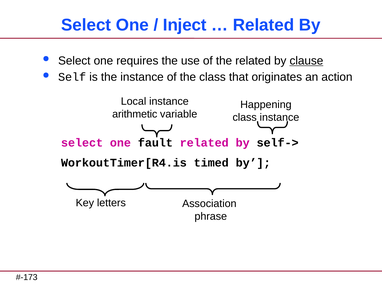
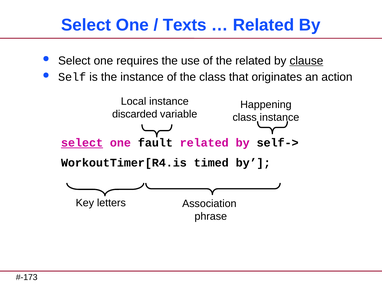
Inject: Inject -> Texts
arithmetic: arithmetic -> discarded
select at (82, 143) underline: none -> present
